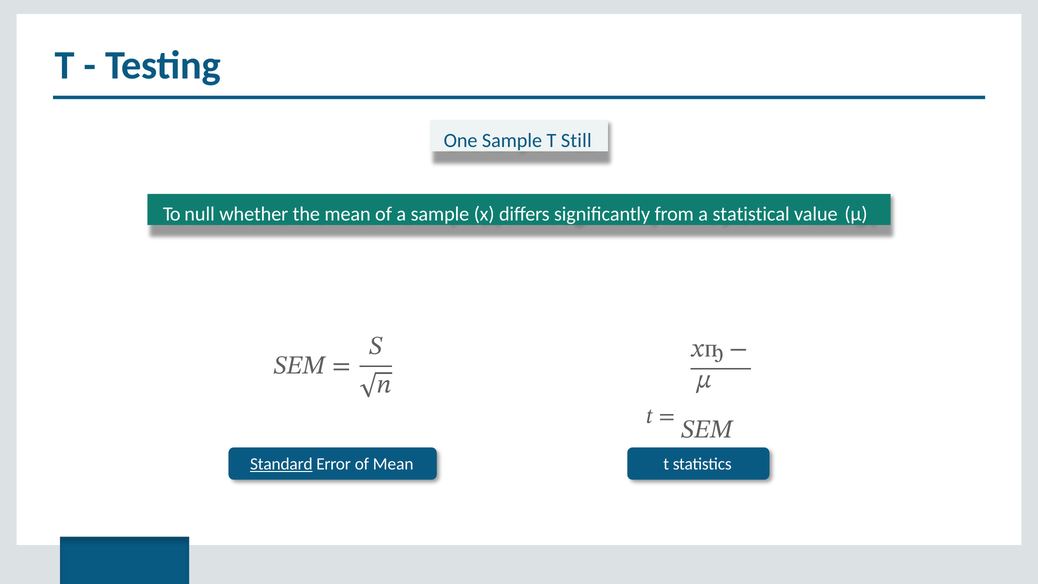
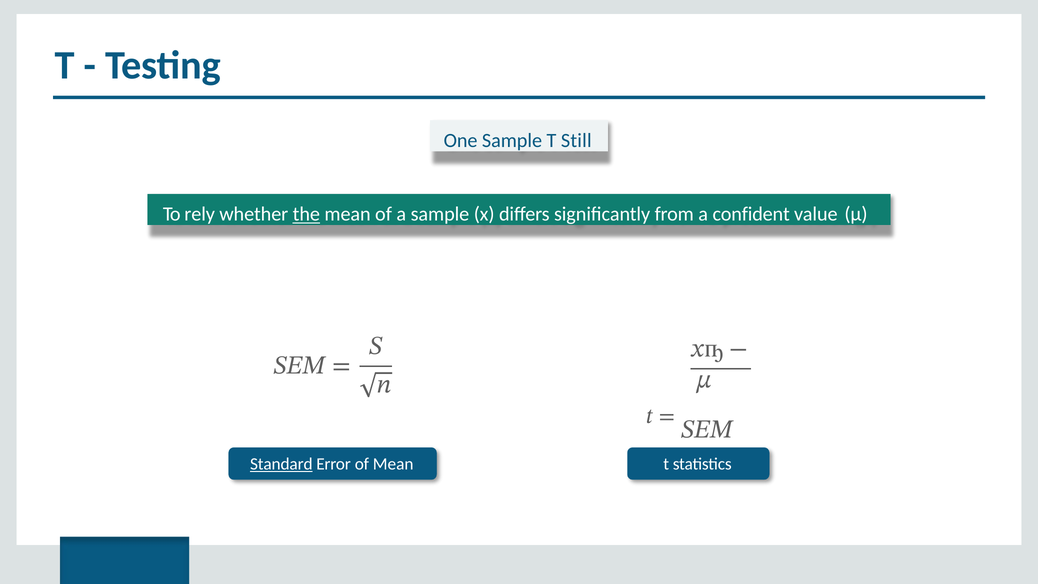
null: null -> rely
the underline: none -> present
statistical: statistical -> confident
